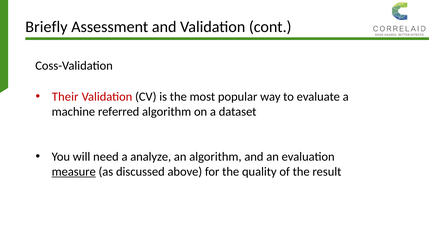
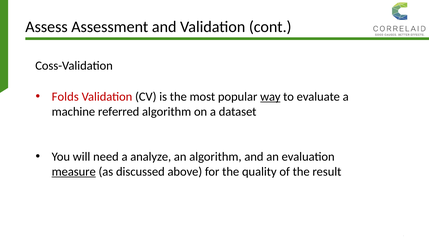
Briefly: Briefly -> Assess
Their: Their -> Folds
way underline: none -> present
